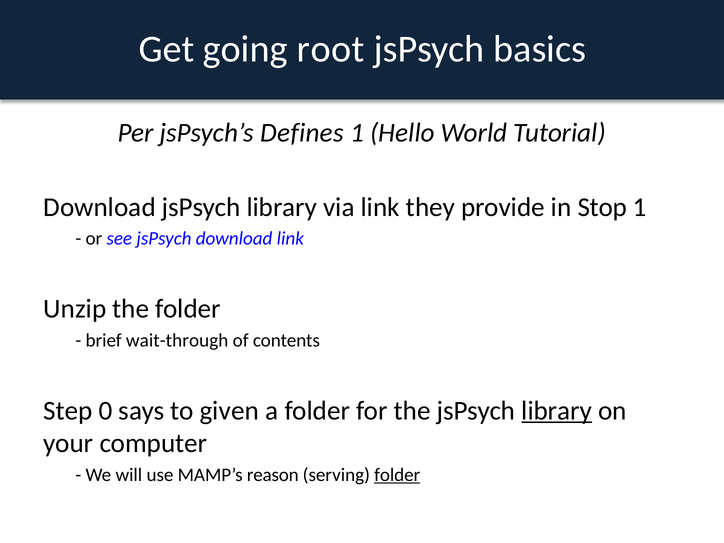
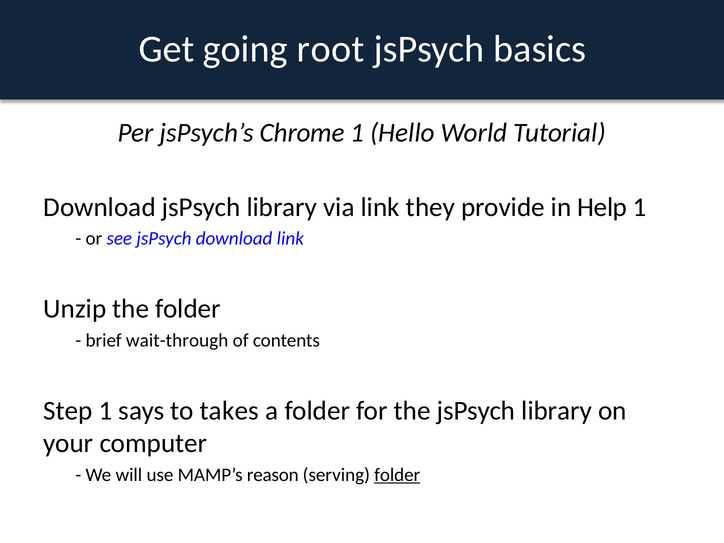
Defines: Defines -> Chrome
Stop: Stop -> Help
Step 0: 0 -> 1
given: given -> takes
library at (557, 411) underline: present -> none
